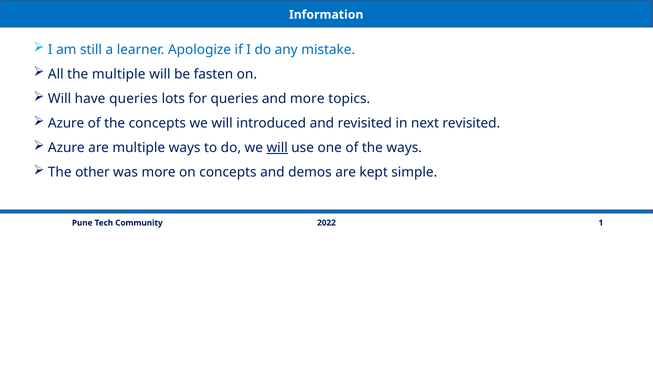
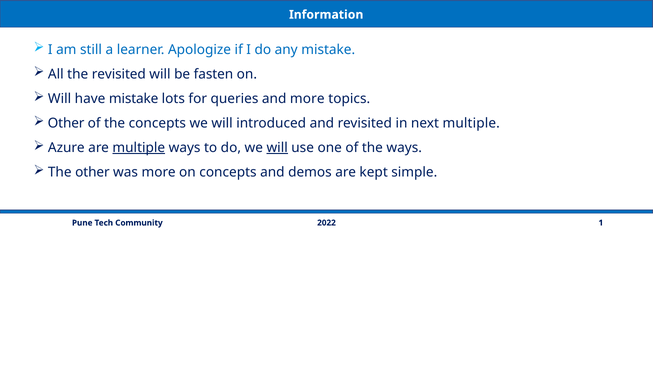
the multiple: multiple -> revisited
have queries: queries -> mistake
Azure at (66, 123): Azure -> Other
next revisited: revisited -> multiple
multiple at (139, 148) underline: none -> present
